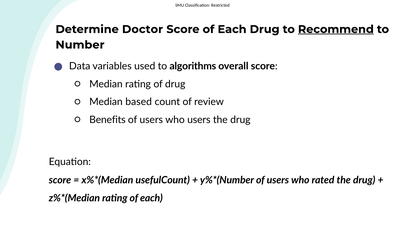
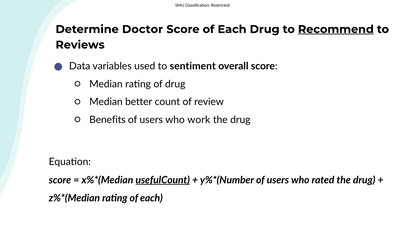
Number: Number -> Reviews
algorithms: algorithms -> sentiment
based: based -> better
who users: users -> work
usefulCount underline: none -> present
